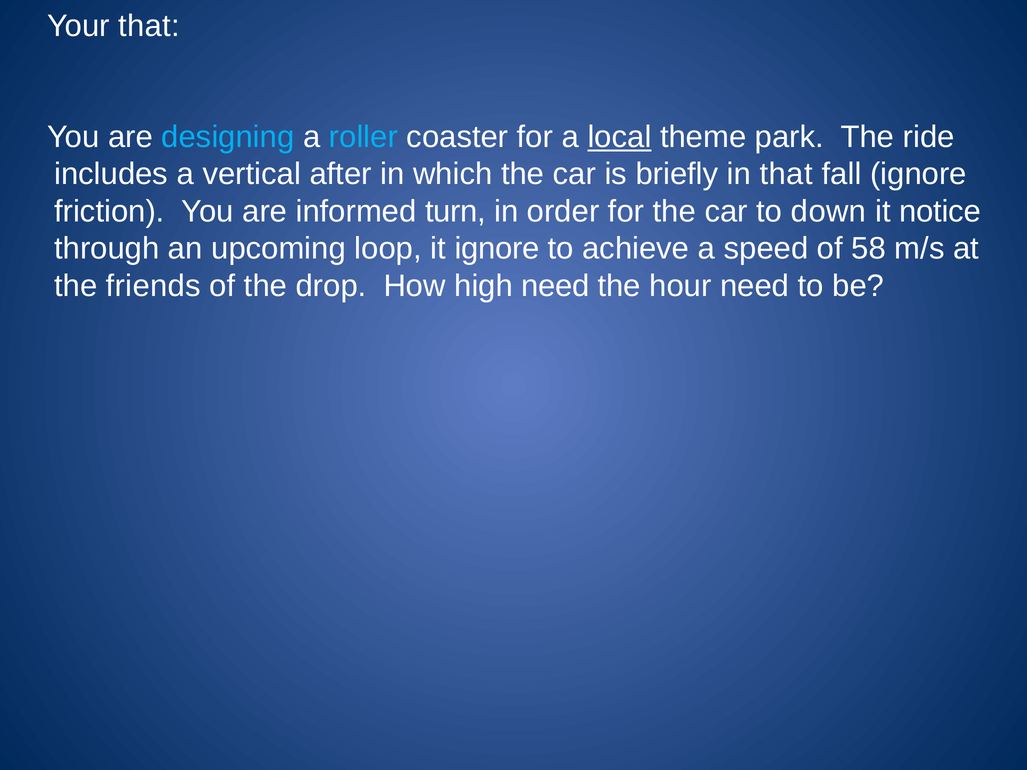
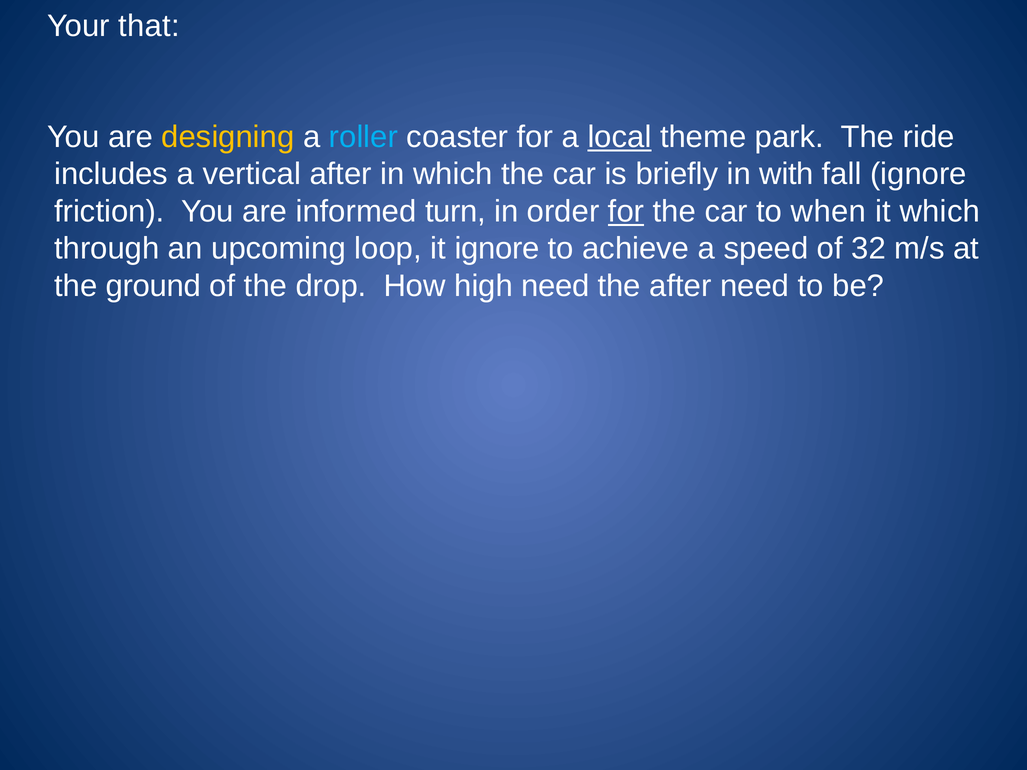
designing colour: light blue -> yellow
in that: that -> with
for at (626, 212) underline: none -> present
down: down -> when
it notice: notice -> which
58: 58 -> 32
friends: friends -> ground
the hour: hour -> after
